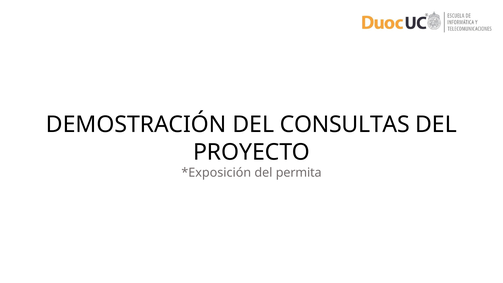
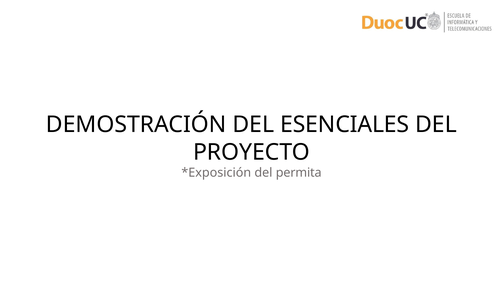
CONSULTAS: CONSULTAS -> ESENCIALES
